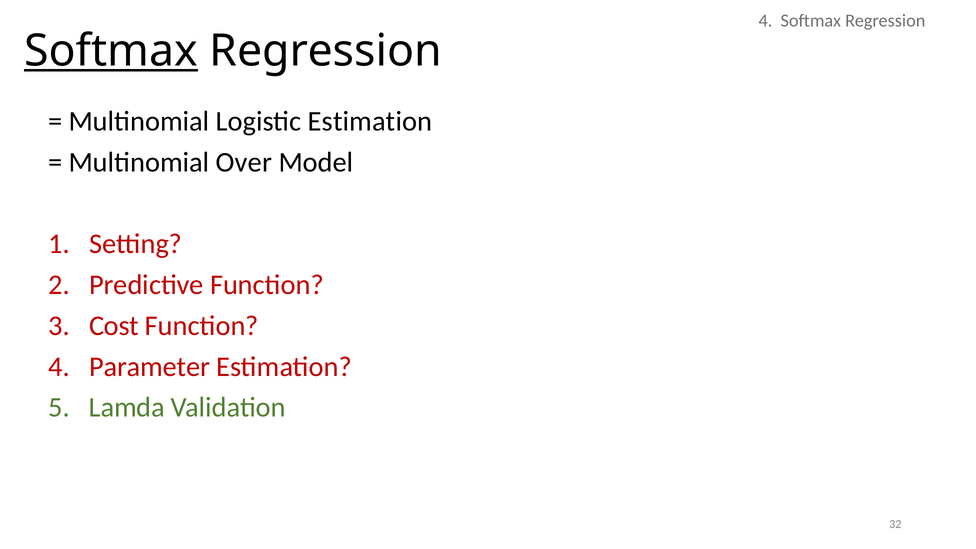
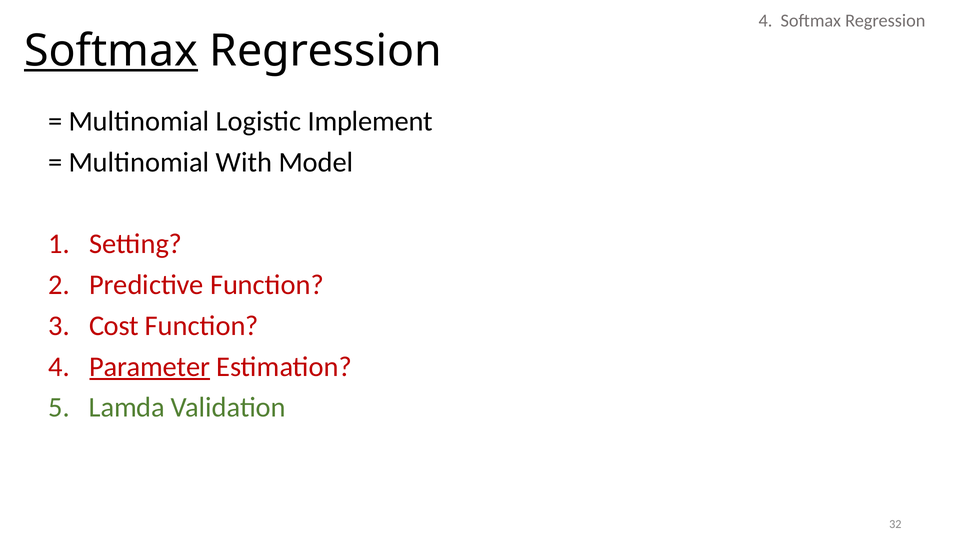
Logistic Estimation: Estimation -> Implement
Over: Over -> With
Parameter underline: none -> present
